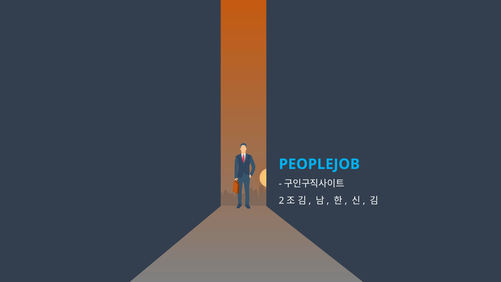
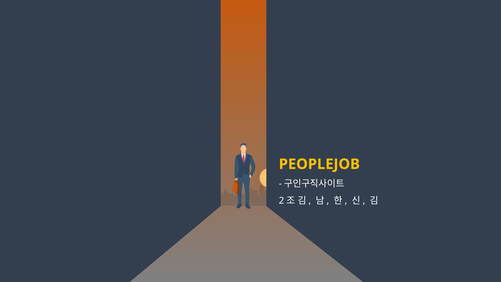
PEOPLEJOB colour: light blue -> yellow
